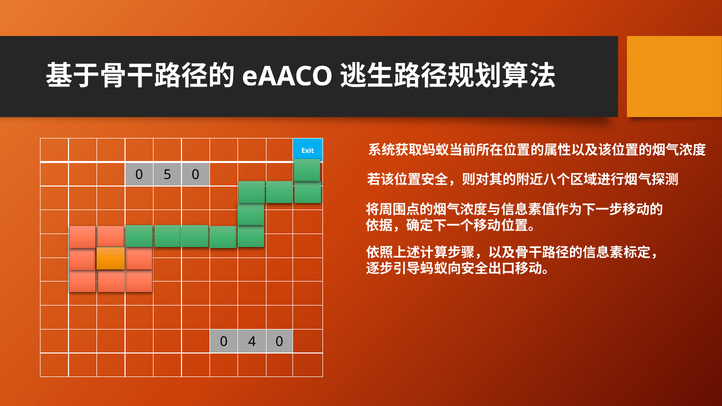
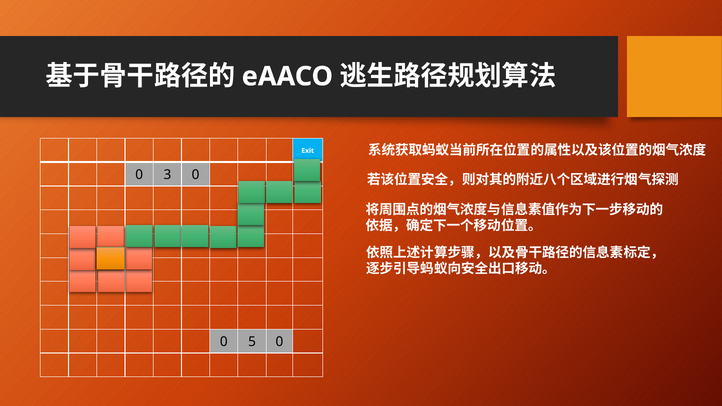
5: 5 -> 3
4: 4 -> 5
